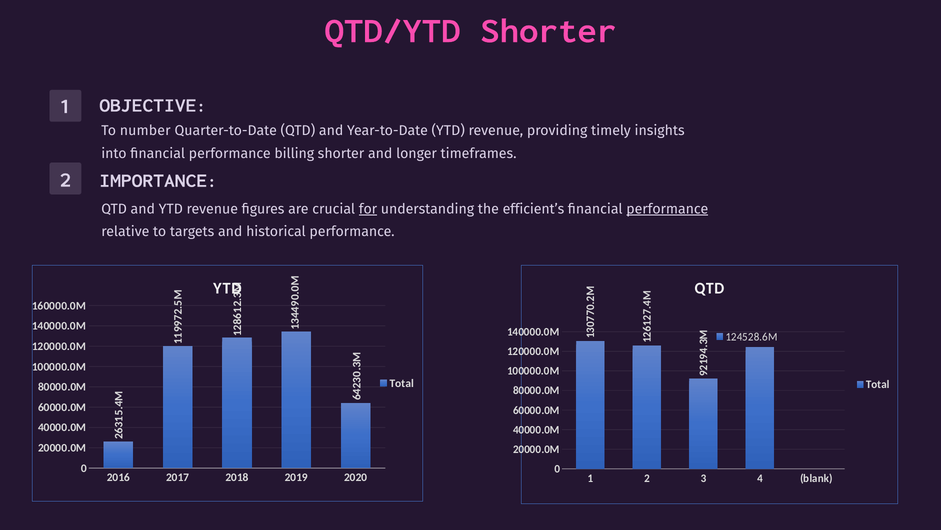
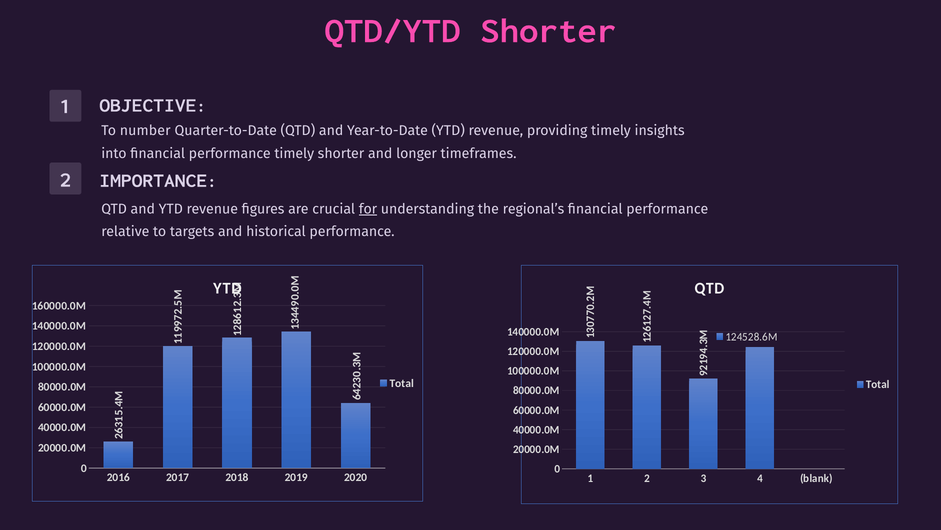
performance billing: billing -> timely
efficient’s: efficient’s -> regional’s
performance at (667, 209) underline: present -> none
